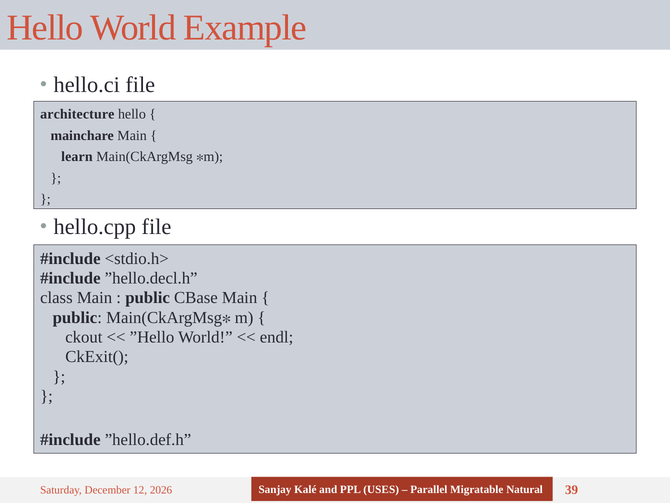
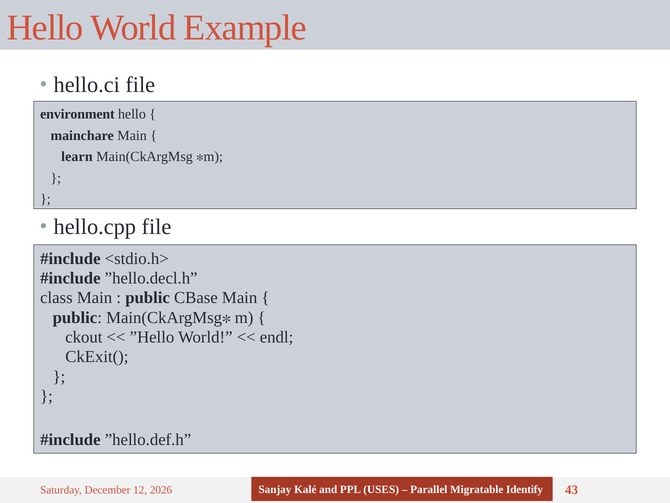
architecture: architecture -> environment
Natural: Natural -> Identify
39: 39 -> 43
